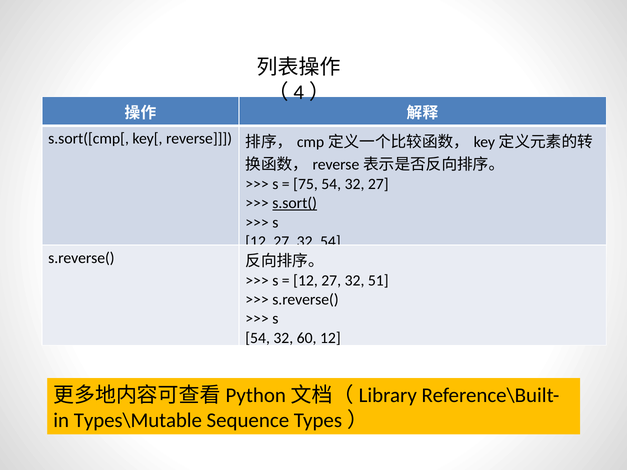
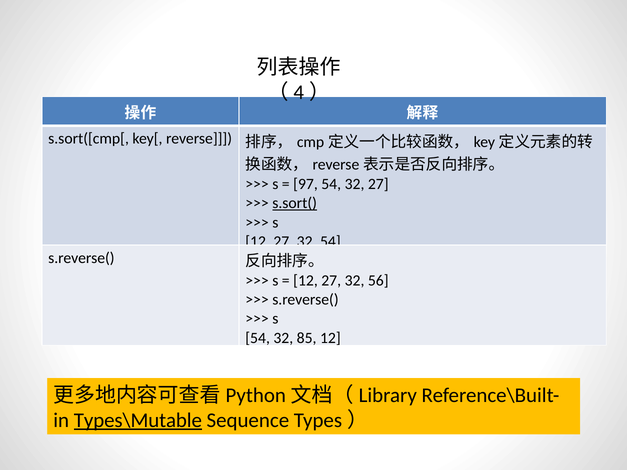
75: 75 -> 97
51: 51 -> 56
60: 60 -> 85
Types\Mutable underline: none -> present
